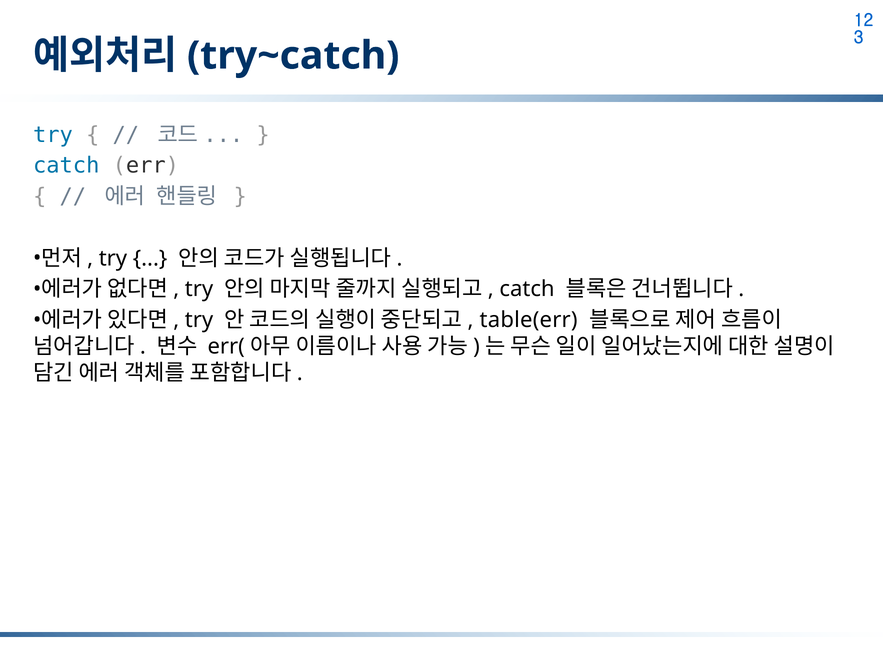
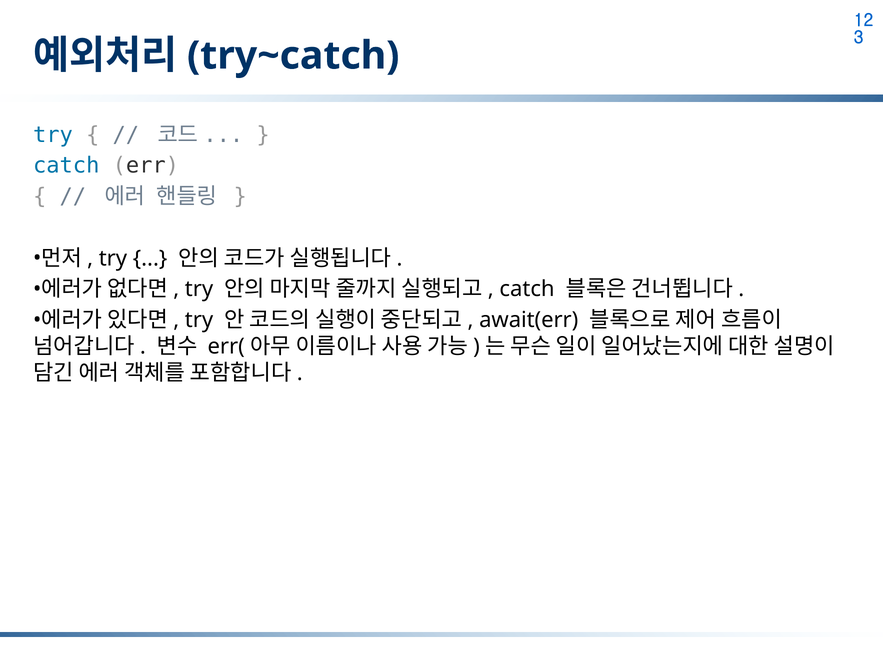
table(err: table(err -> await(err
